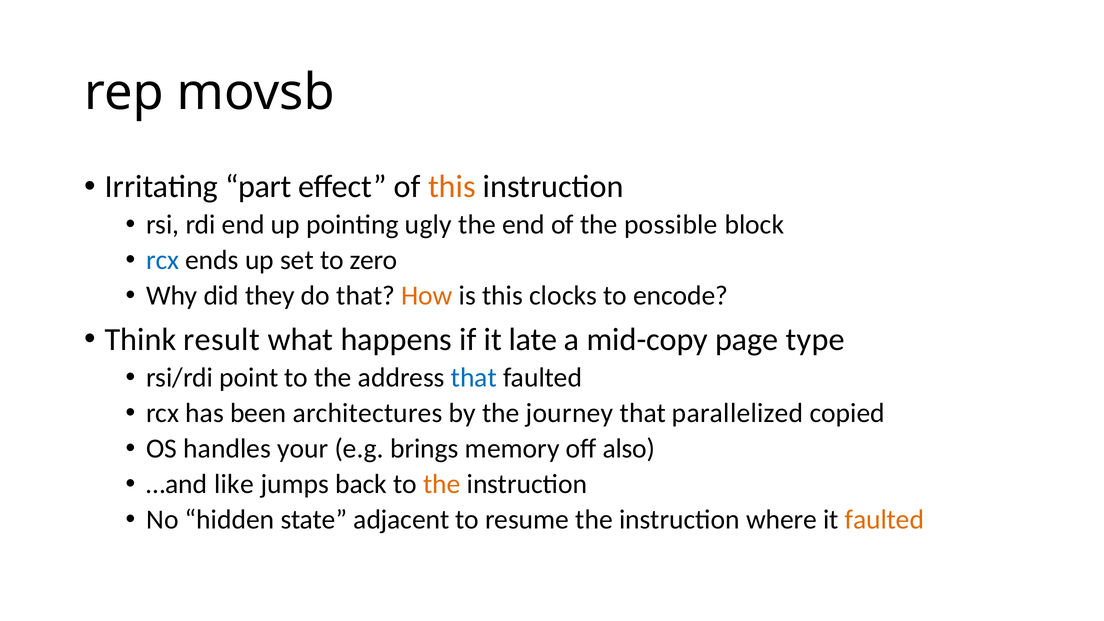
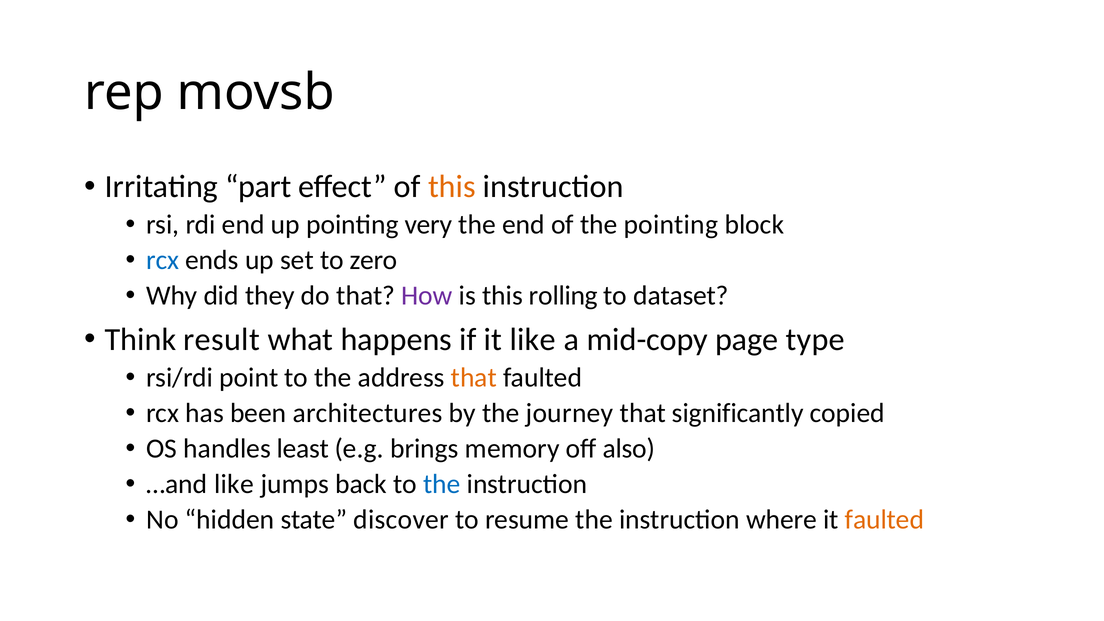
ugly: ugly -> very
the possible: possible -> pointing
How colour: orange -> purple
clocks: clocks -> rolling
encode: encode -> dataset
it late: late -> like
that at (474, 378) colour: blue -> orange
parallelized: parallelized -> significantly
your: your -> least
the at (442, 484) colour: orange -> blue
adjacent: adjacent -> discover
